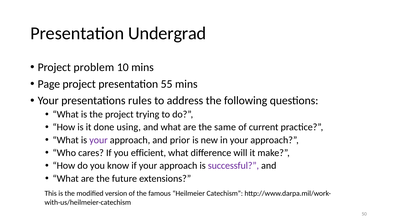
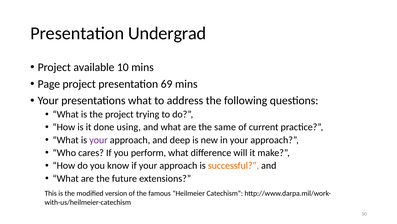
problem: problem -> available
55: 55 -> 69
presentations rules: rules -> what
prior: prior -> deep
efficient: efficient -> perform
successful colour: purple -> orange
